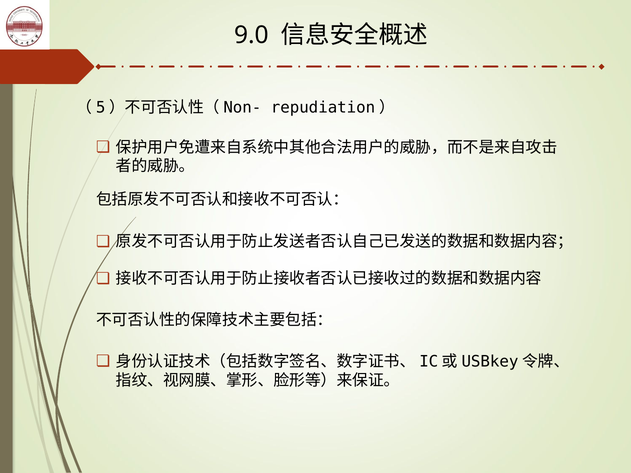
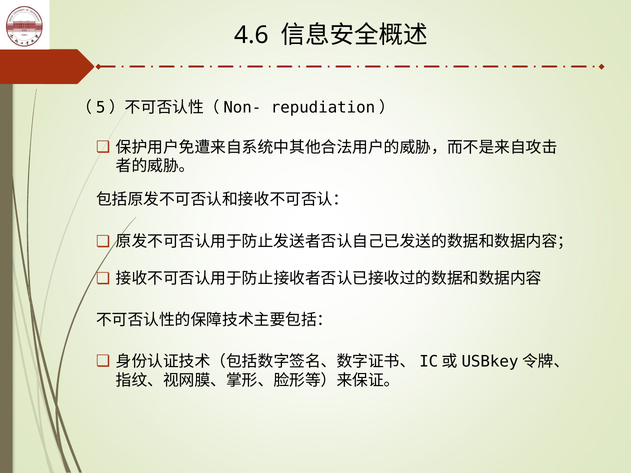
9.0: 9.0 -> 4.6
